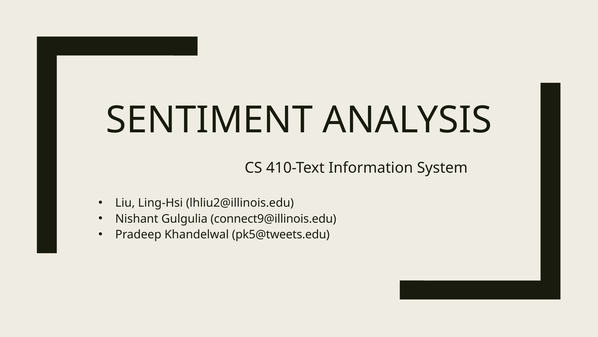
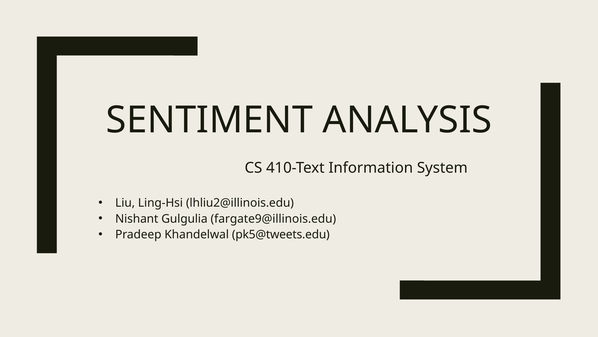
connect9@illinois.edu: connect9@illinois.edu -> fargate9@illinois.edu
